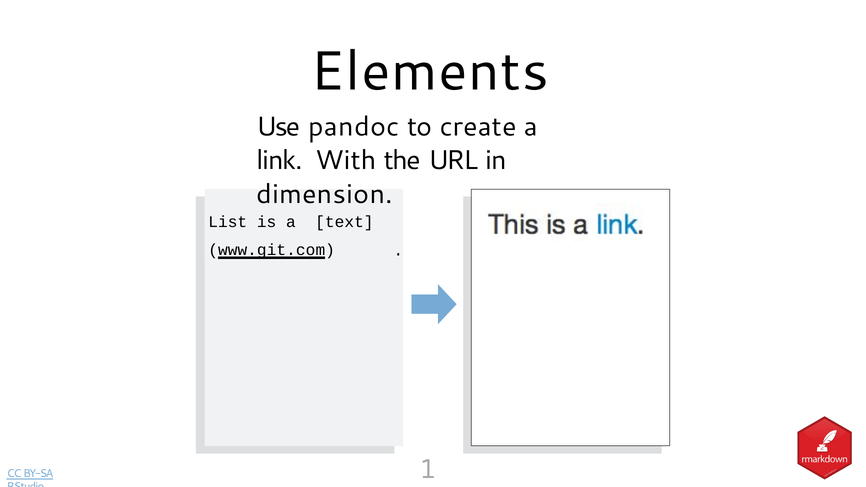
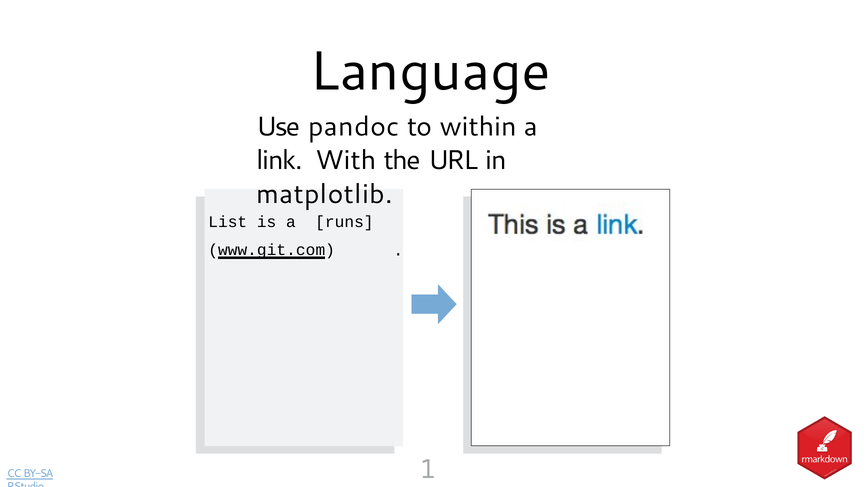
Elements: Elements -> Language
create: create -> within
dimension: dimension -> matplotlib
text: text -> runs
